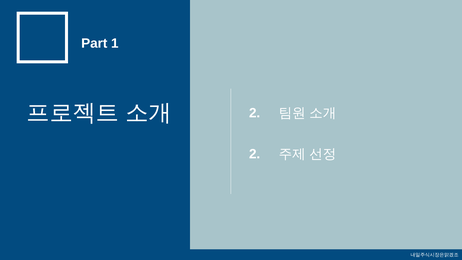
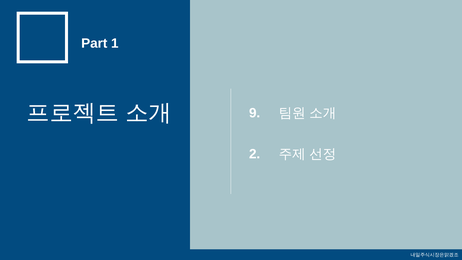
2 at (255, 113): 2 -> 9
